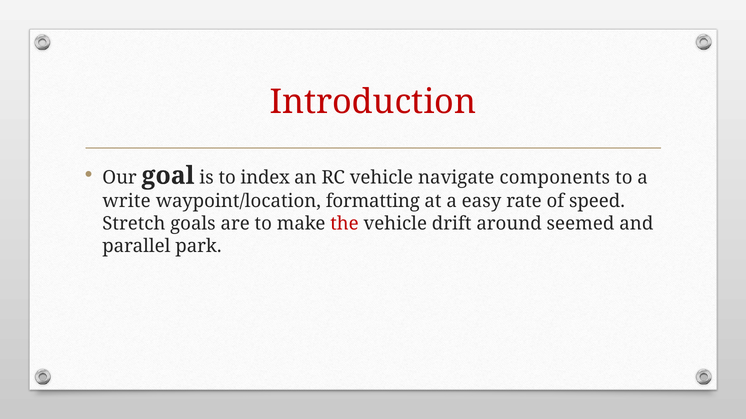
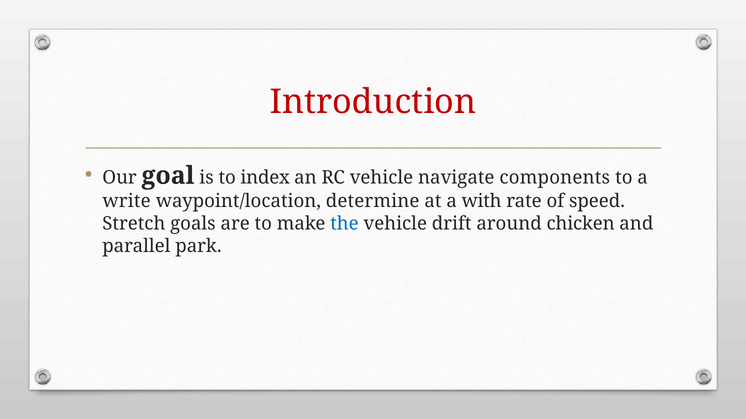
formatting: formatting -> determine
easy: easy -> with
the colour: red -> blue
seemed: seemed -> chicken
